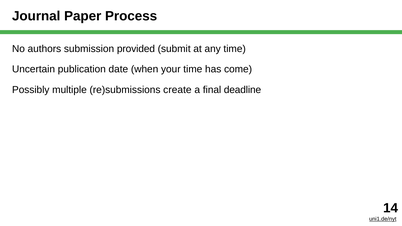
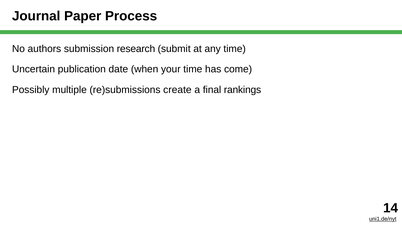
provided: provided -> research
deadline: deadline -> rankings
